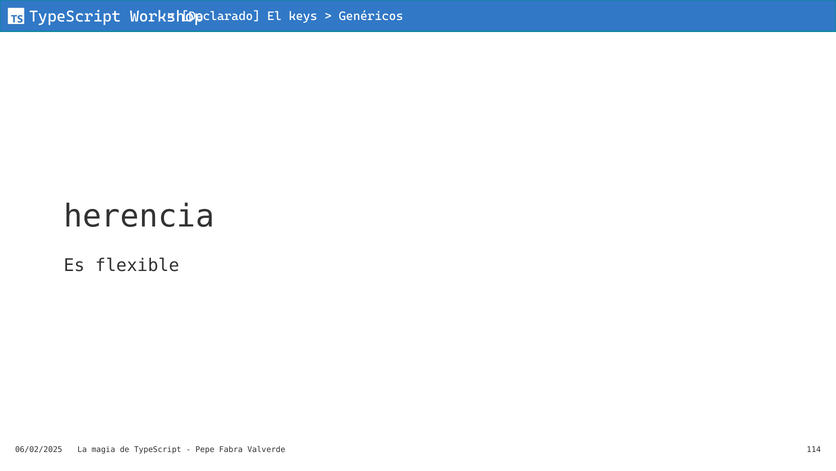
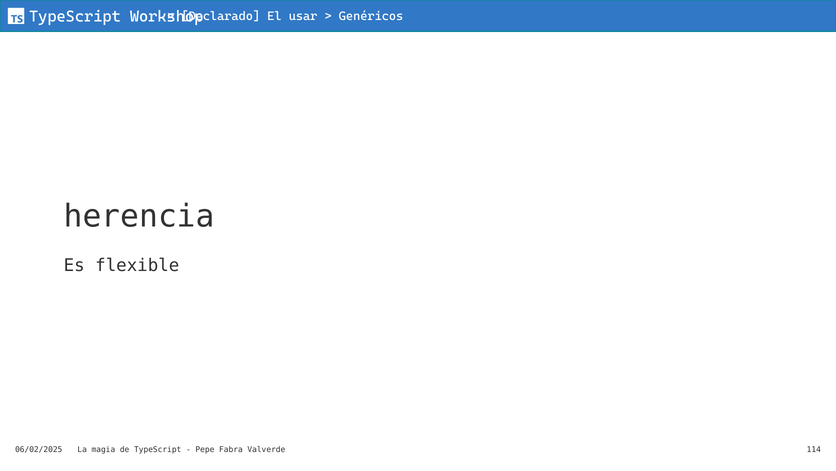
keys: keys -> usar
